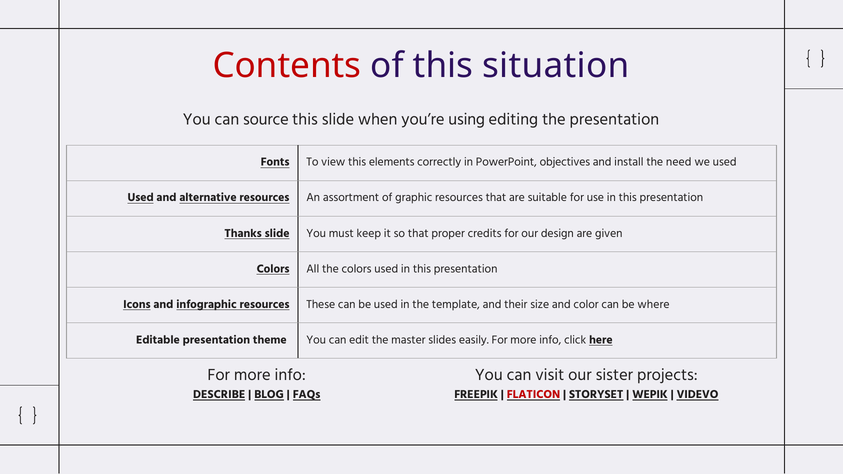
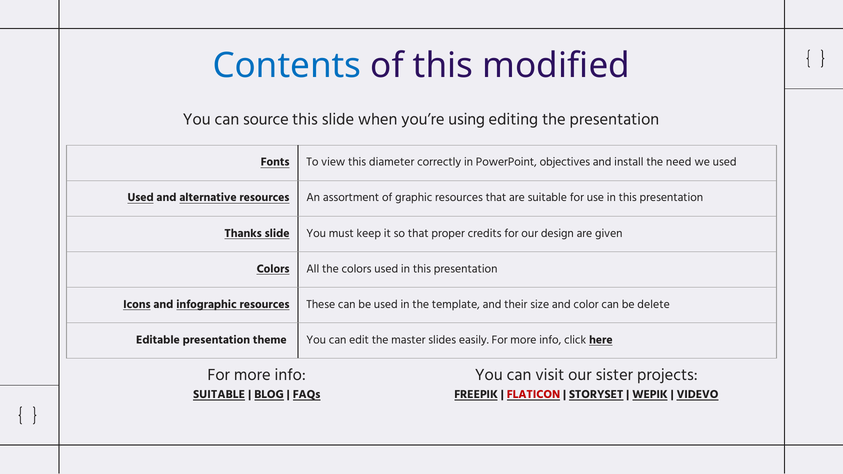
Contents colour: red -> blue
situation: situation -> modified
elements: elements -> diameter
where: where -> delete
DESCRIBE at (219, 395): DESCRIBE -> SUITABLE
